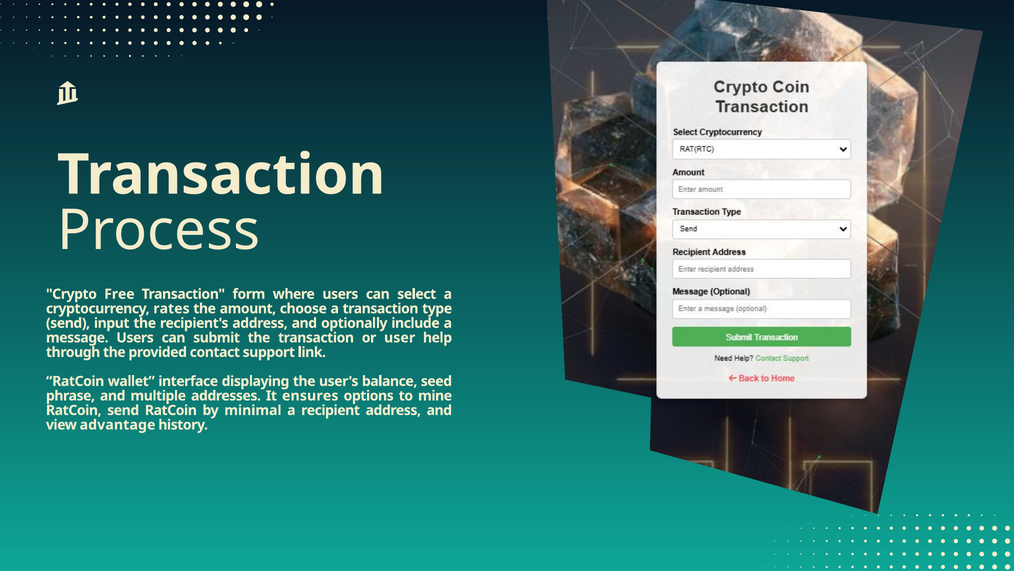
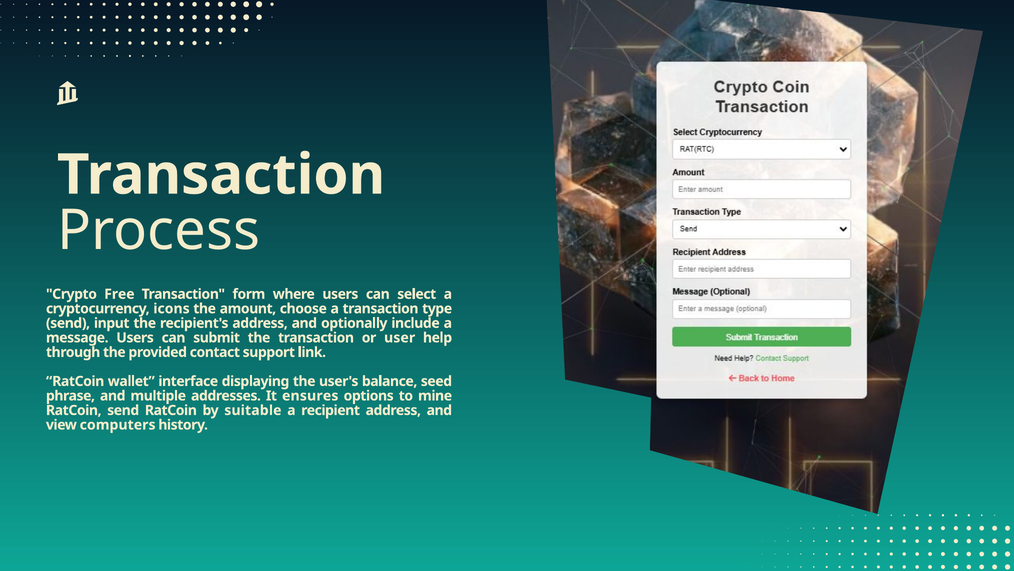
rates: rates -> icons
minimal: minimal -> suitable
advantage: advantage -> computers
